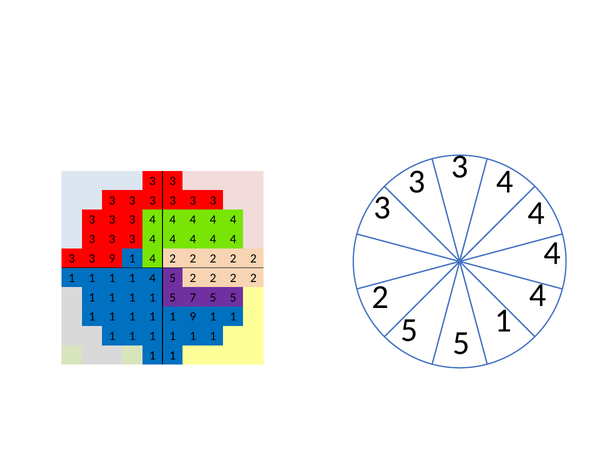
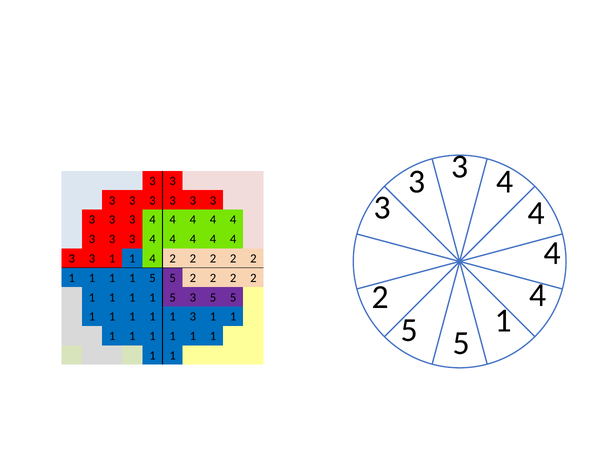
3 3 9: 9 -> 1
4 at (152, 278): 4 -> 5
5 7: 7 -> 3
1 9: 9 -> 3
